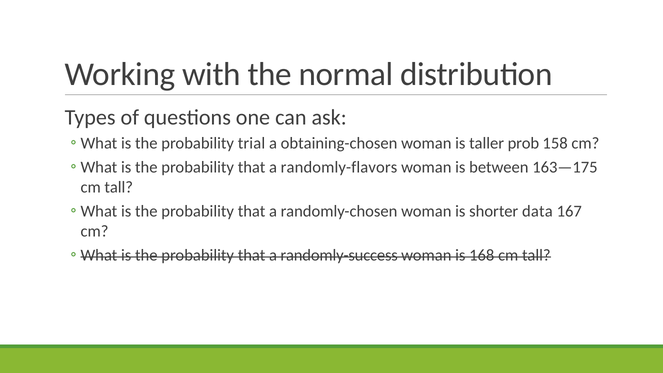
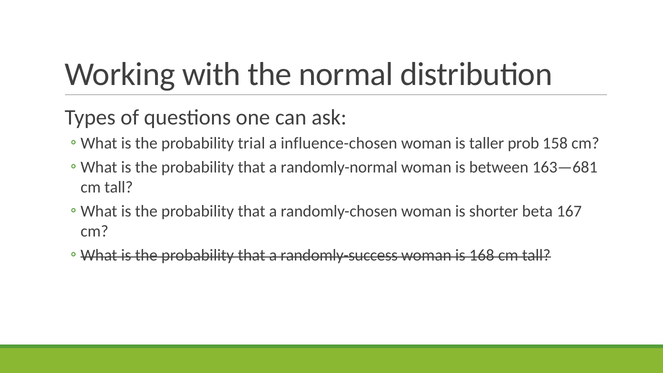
obtaining-chosen: obtaining-chosen -> influence-chosen
randomly-flavors: randomly-flavors -> randomly-normal
163—175: 163—175 -> 163—681
data: data -> beta
